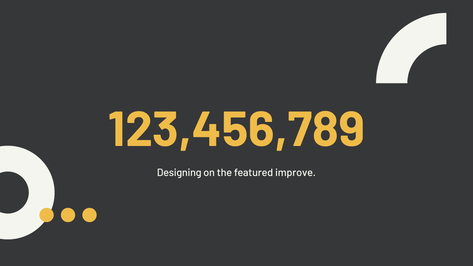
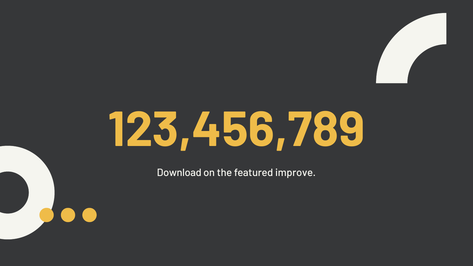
Designing: Designing -> Download
